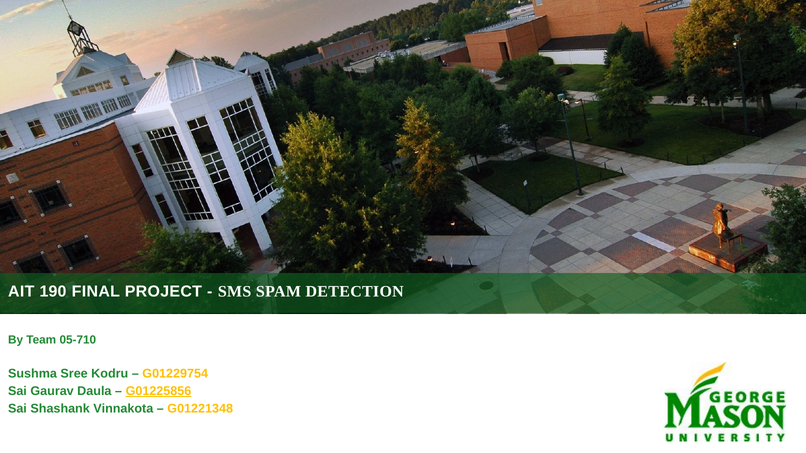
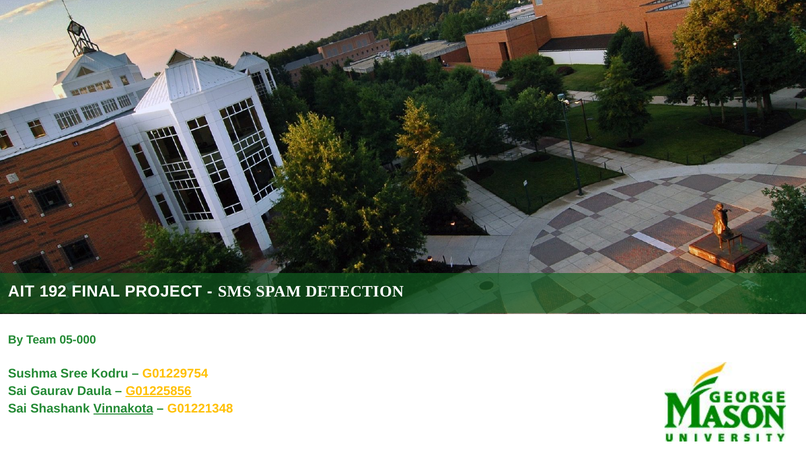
190: 190 -> 192
05-710: 05-710 -> 05-000
Vinnakota underline: none -> present
